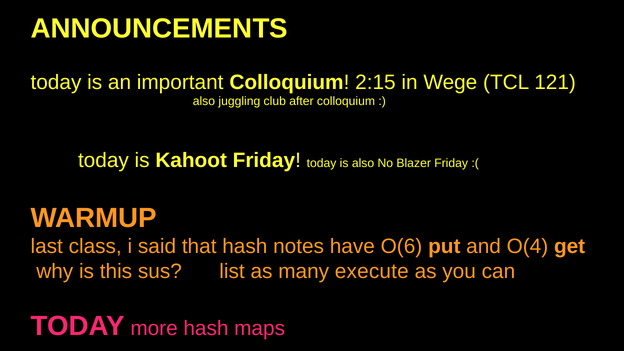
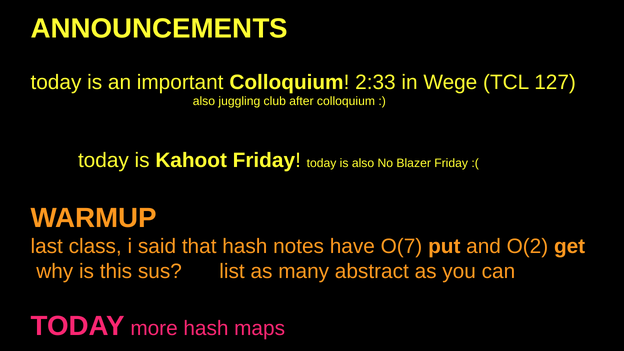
2:15: 2:15 -> 2:33
121: 121 -> 127
O(6: O(6 -> O(7
O(4: O(4 -> O(2
execute: execute -> abstract
